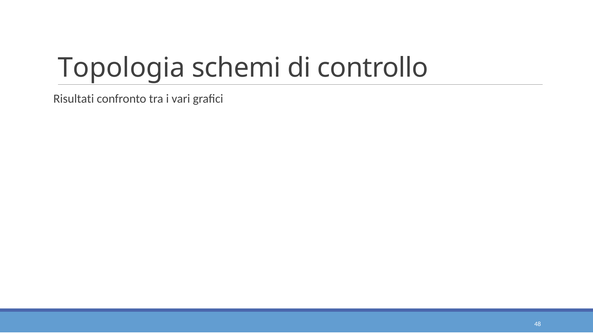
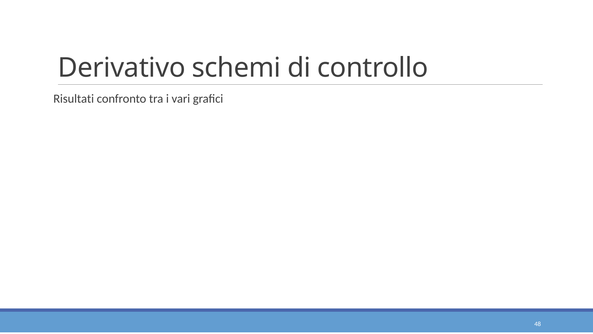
Topologia: Topologia -> Derivativo
